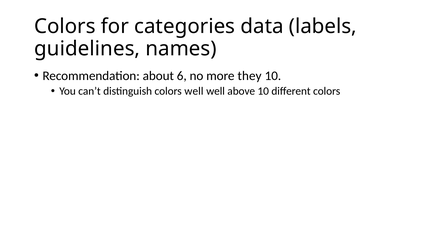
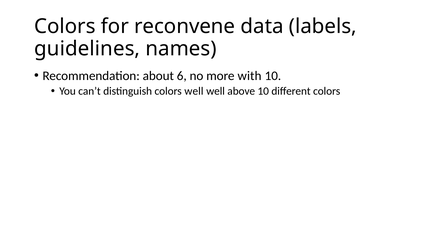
categories: categories -> reconvene
they: they -> with
